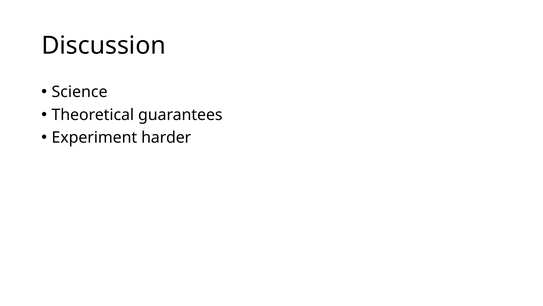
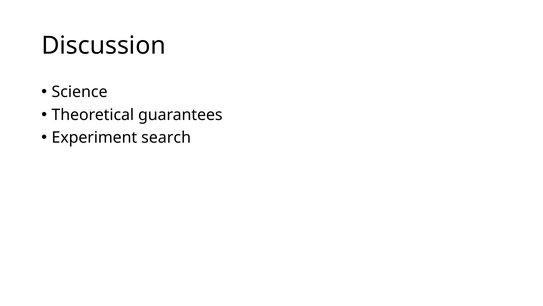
harder: harder -> search
